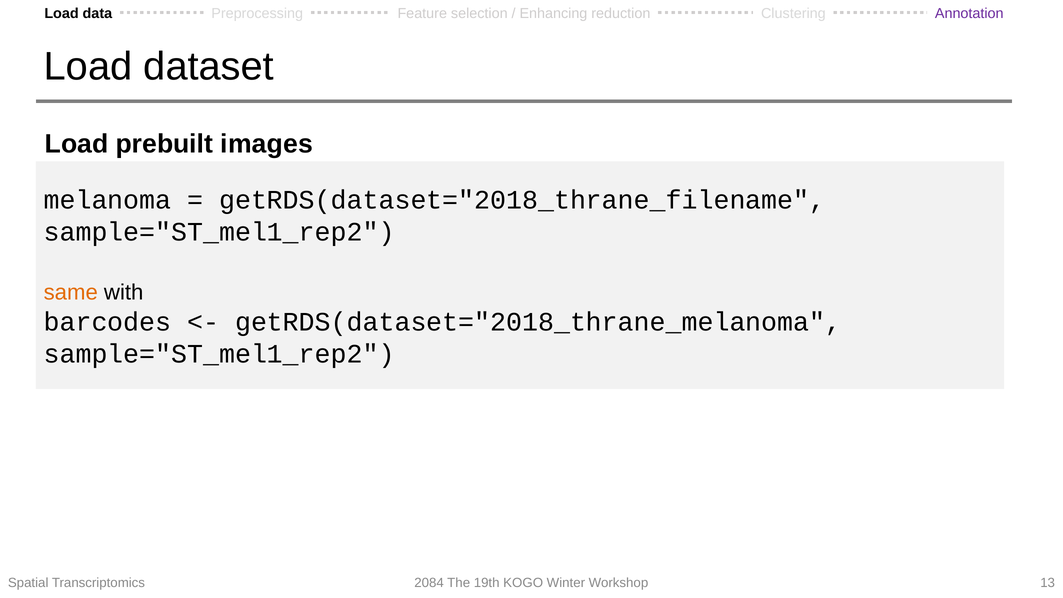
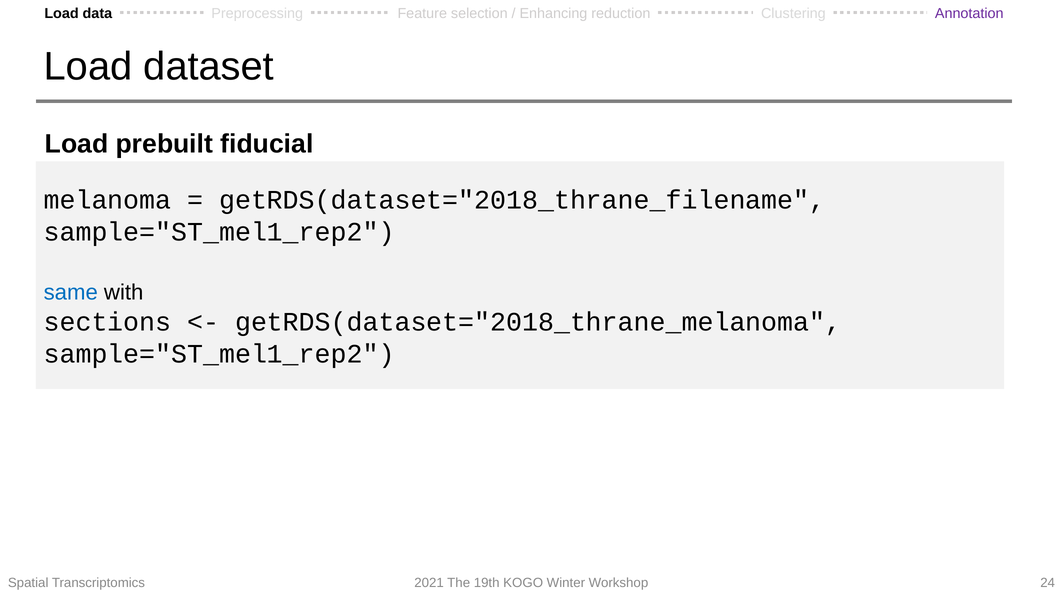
images: images -> fiducial
same colour: orange -> blue
barcodes: barcodes -> sections
2084: 2084 -> 2021
13: 13 -> 24
